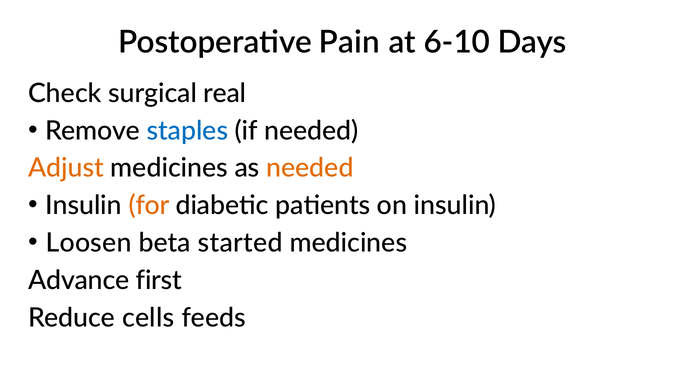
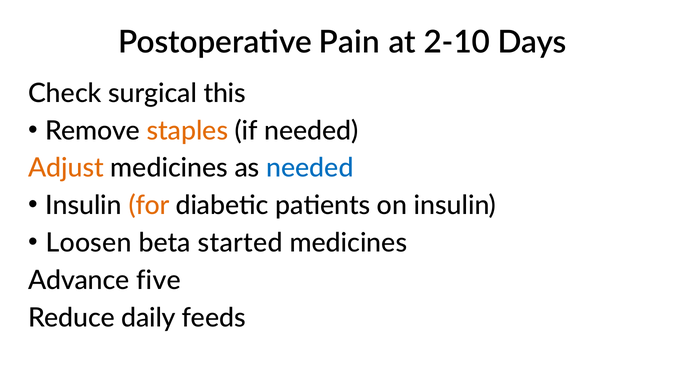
6-10: 6-10 -> 2-10
real: real -> this
staples colour: blue -> orange
needed at (310, 168) colour: orange -> blue
first: first -> five
cells: cells -> daily
